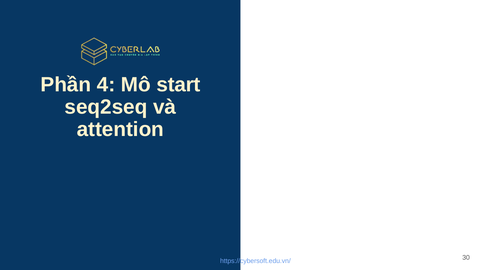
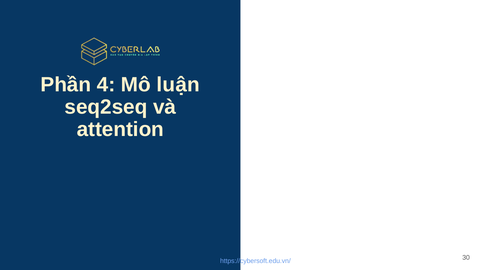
start: start -> luận
